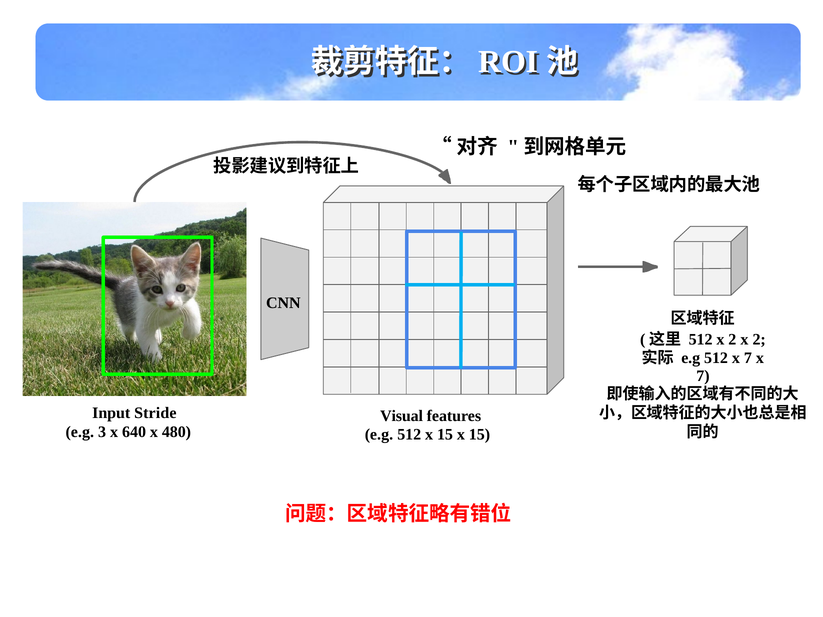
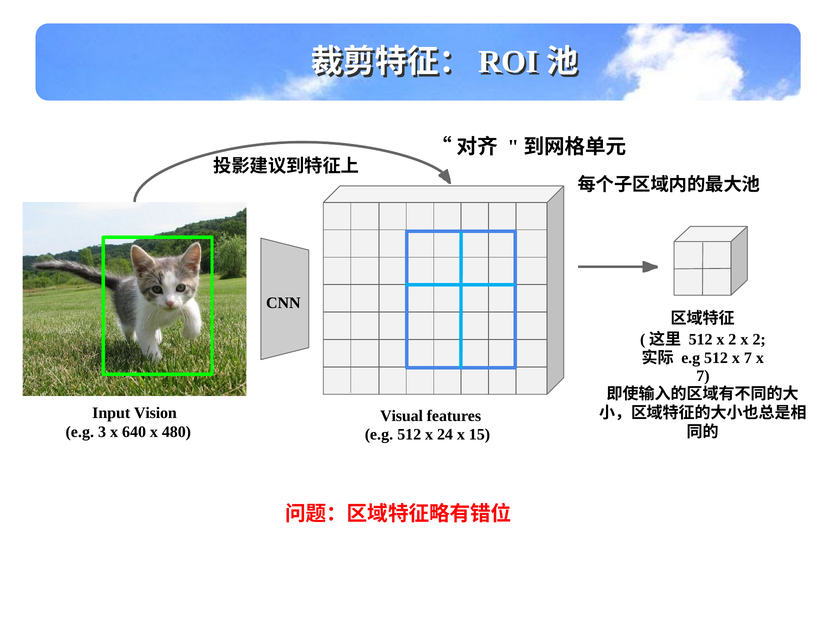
Stride: Stride -> Vision
512 x 15: 15 -> 24
